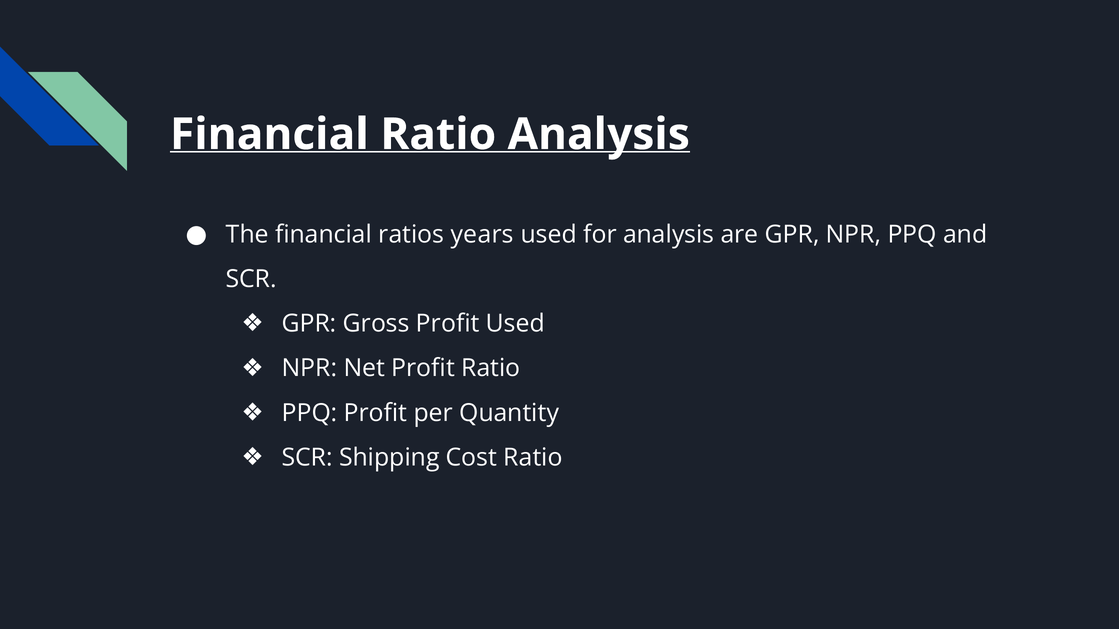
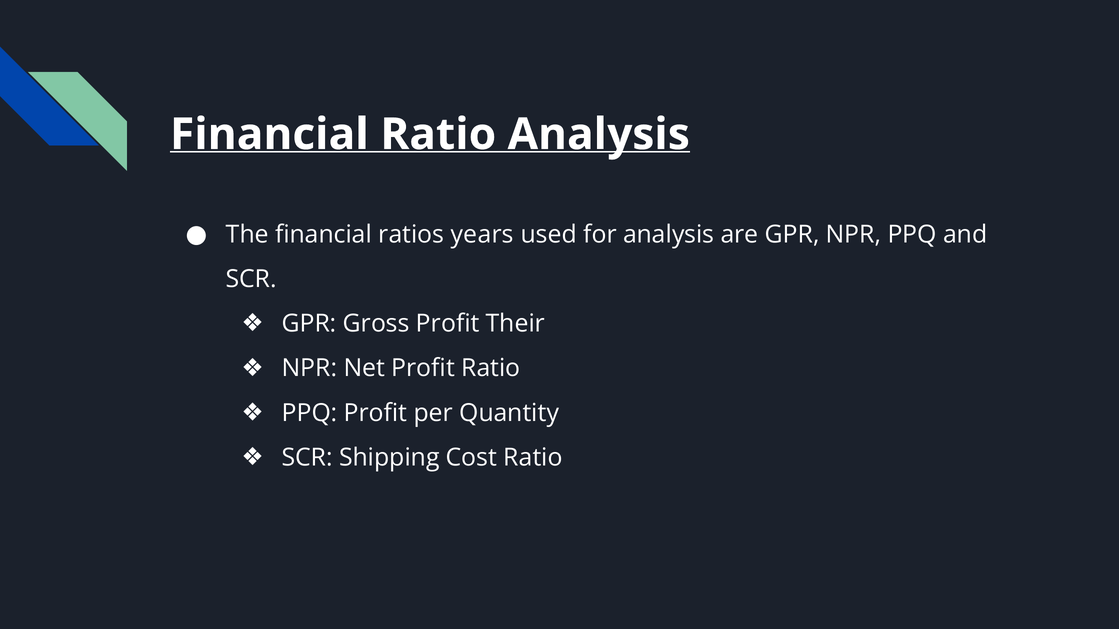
Profit Used: Used -> Their
